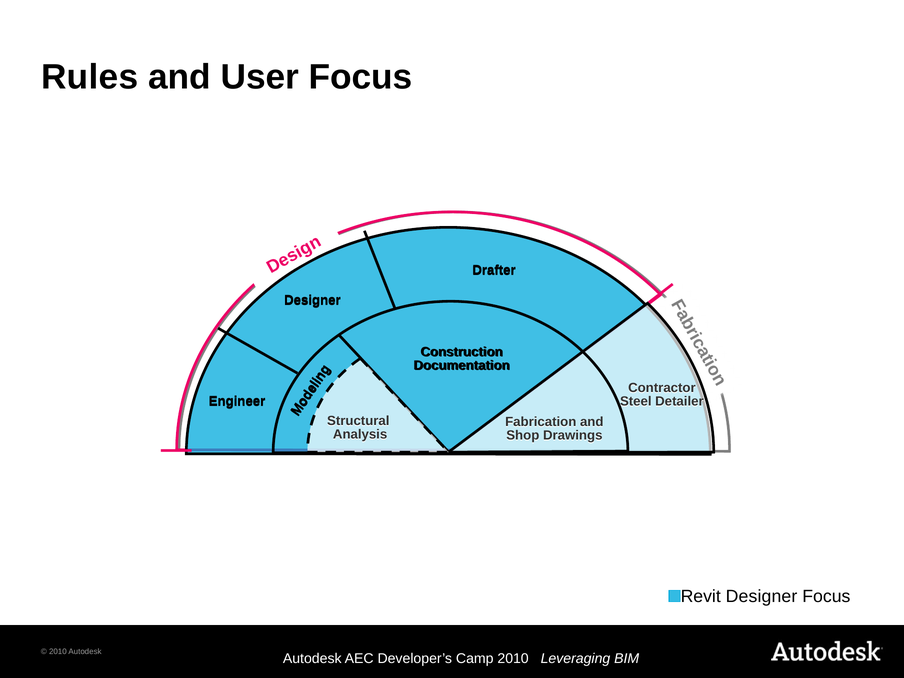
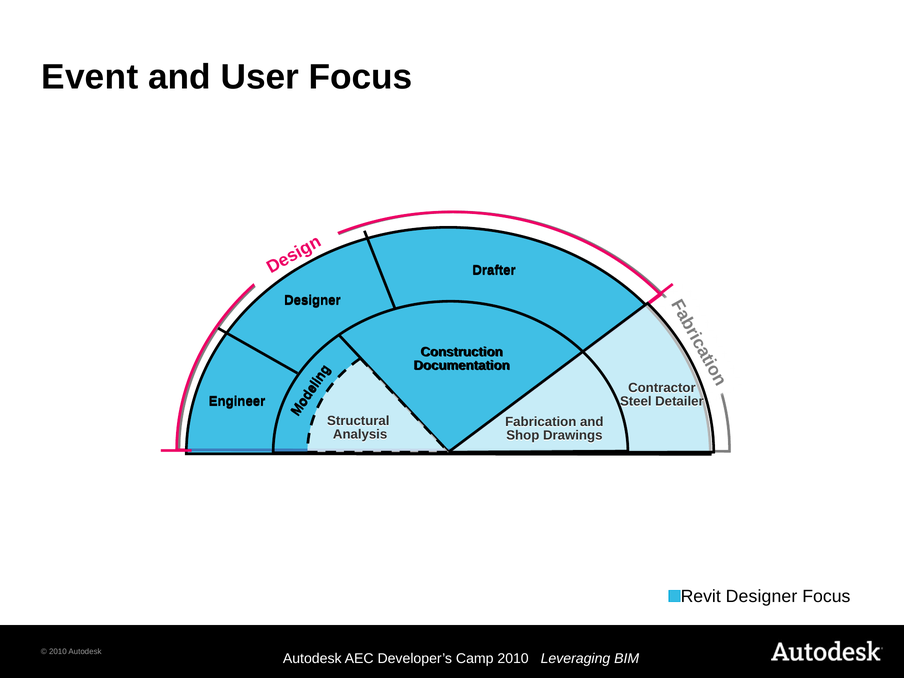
Rules: Rules -> Event
